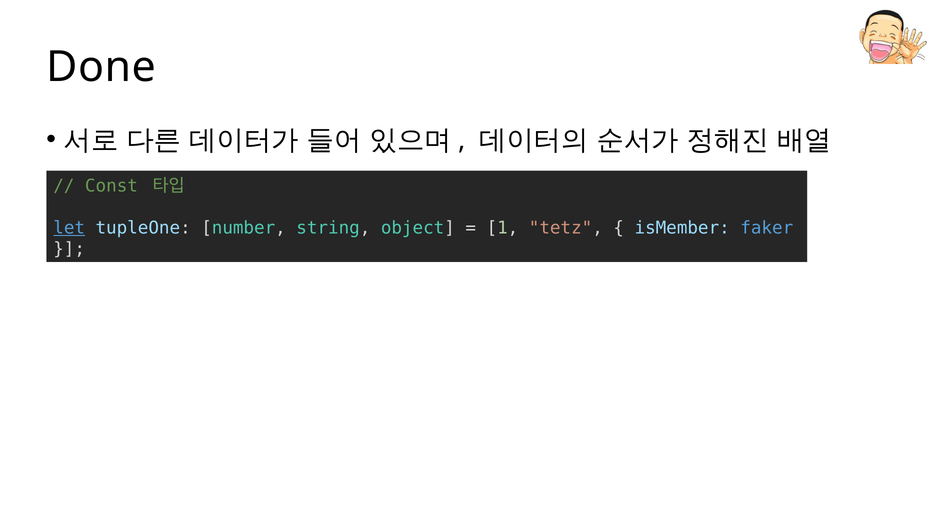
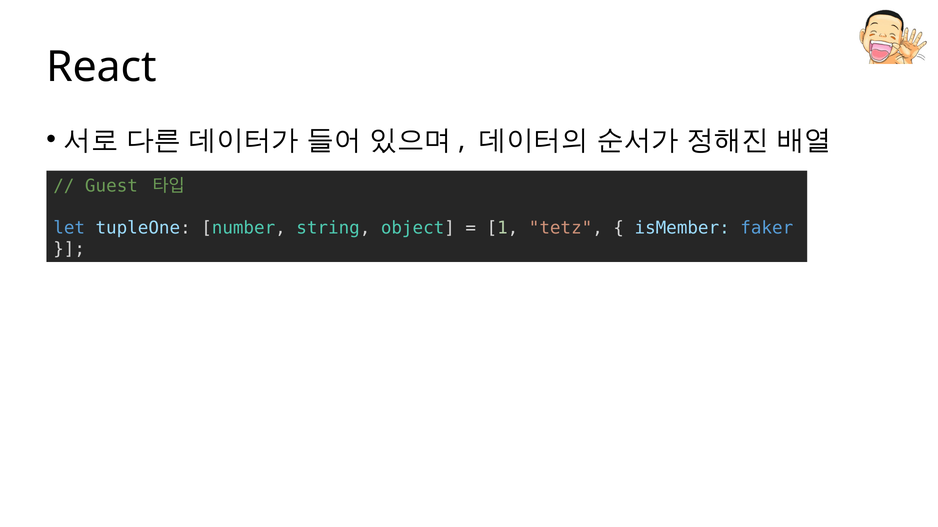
Done: Done -> React
Const: Const -> Guest
let underline: present -> none
